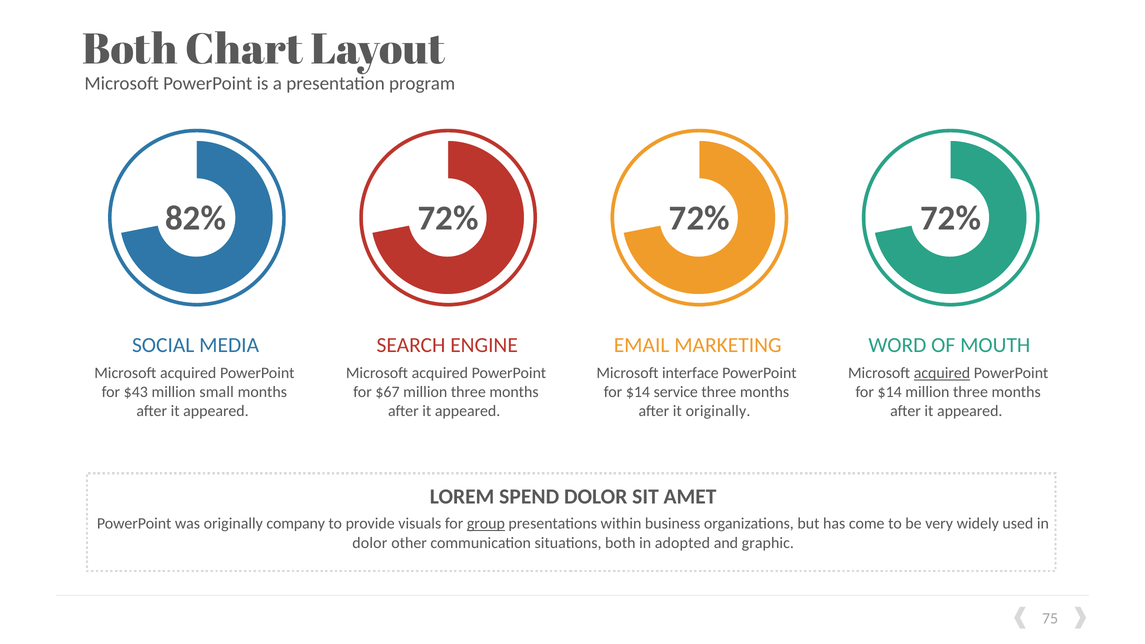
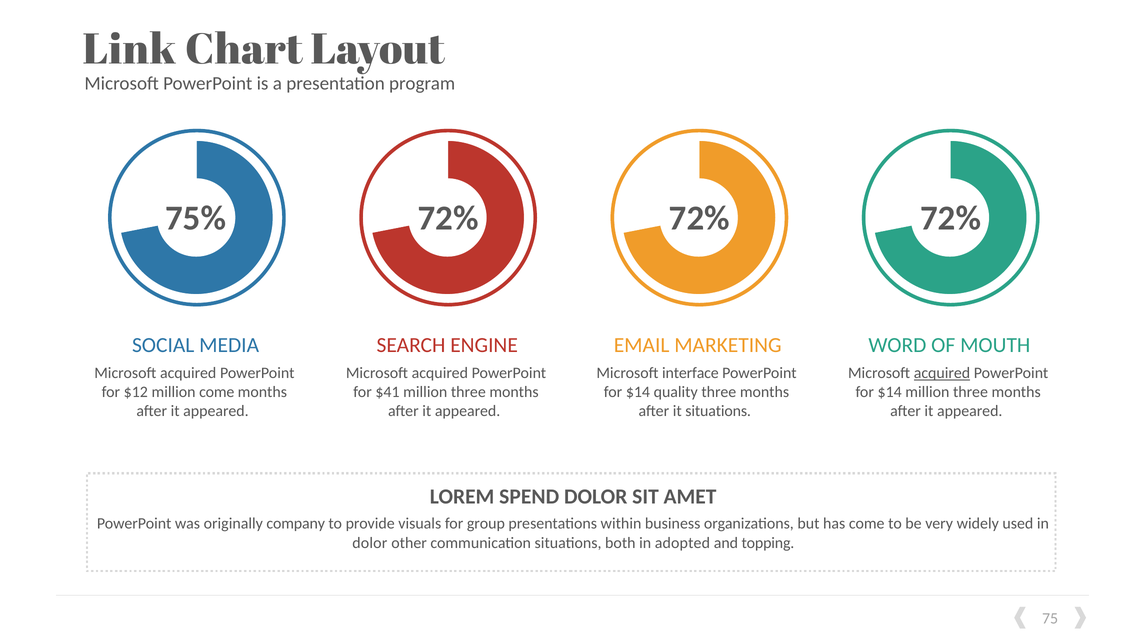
Both at (130, 50): Both -> Link
82%: 82% -> 75%
$43: $43 -> $12
million small: small -> come
$67: $67 -> $41
service: service -> quality
it originally: originally -> situations
group underline: present -> none
graphic: graphic -> topping
